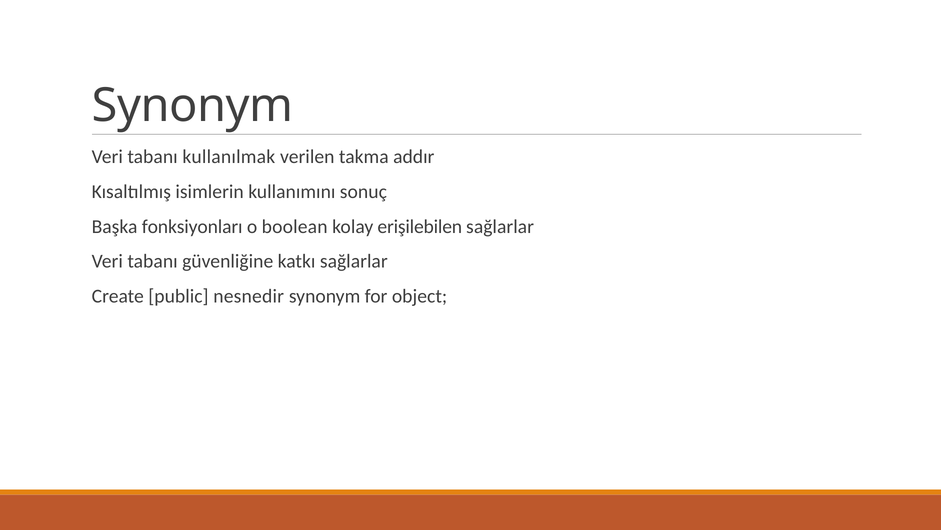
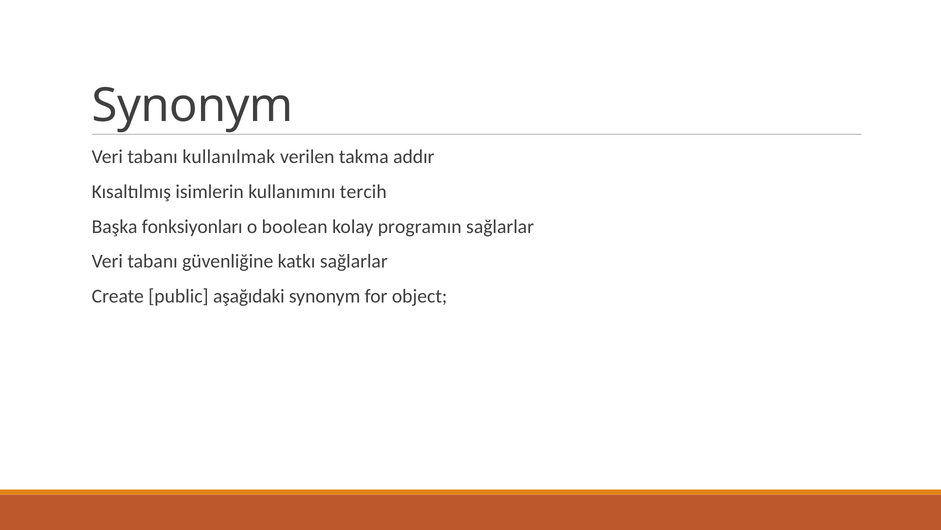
sonuç: sonuç -> tercih
erişilebilen: erişilebilen -> programın
nesnedir: nesnedir -> aşağıdaki
